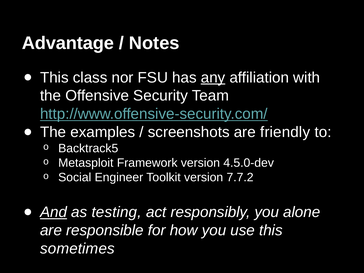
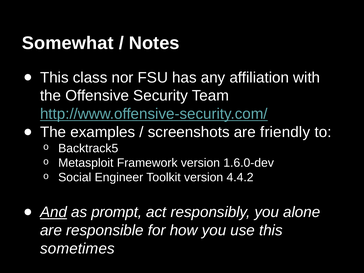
Advantage: Advantage -> Somewhat
any underline: present -> none
4.5.0-dev: 4.5.0-dev -> 1.6.0-dev
7.7.2: 7.7.2 -> 4.4.2
testing: testing -> prompt
